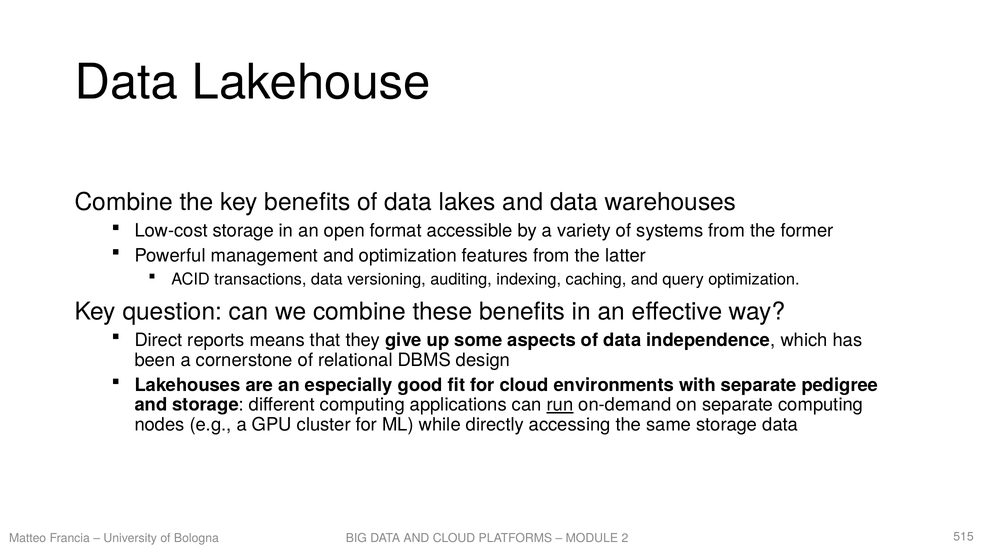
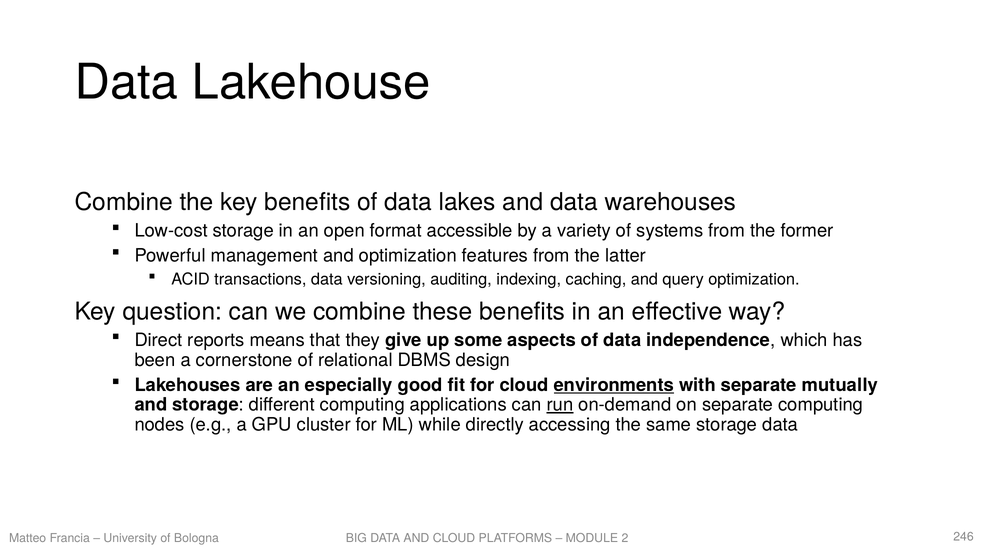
environments underline: none -> present
pedigree: pedigree -> mutually
515: 515 -> 246
